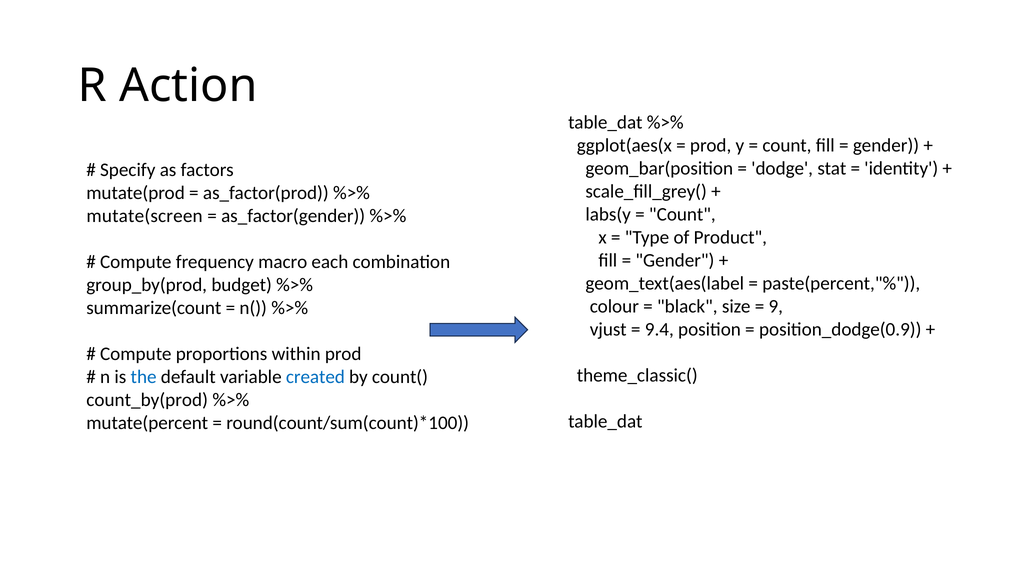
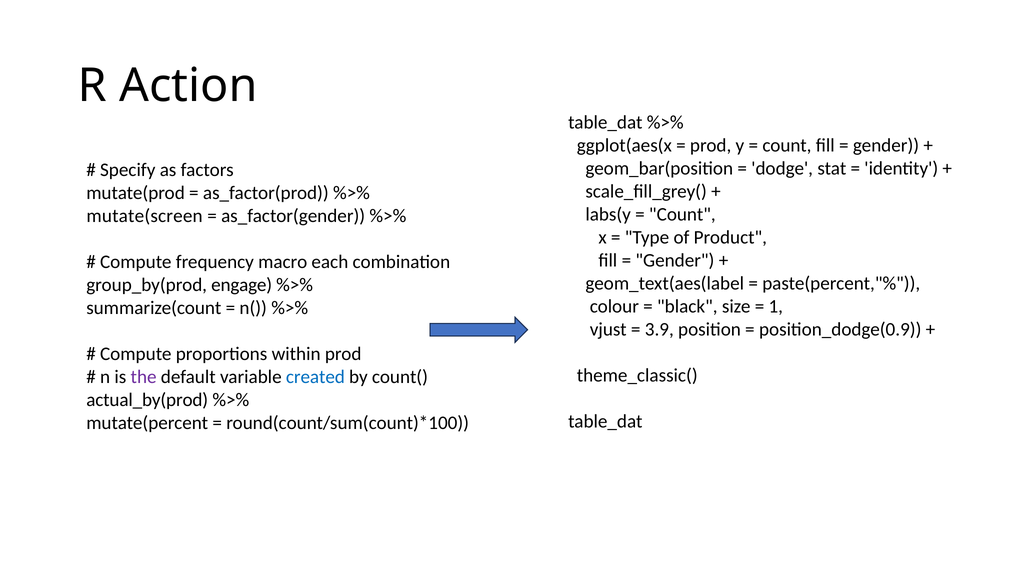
budget: budget -> engage
9: 9 -> 1
9.4: 9.4 -> 3.9
the colour: blue -> purple
count_by(prod: count_by(prod -> actual_by(prod
